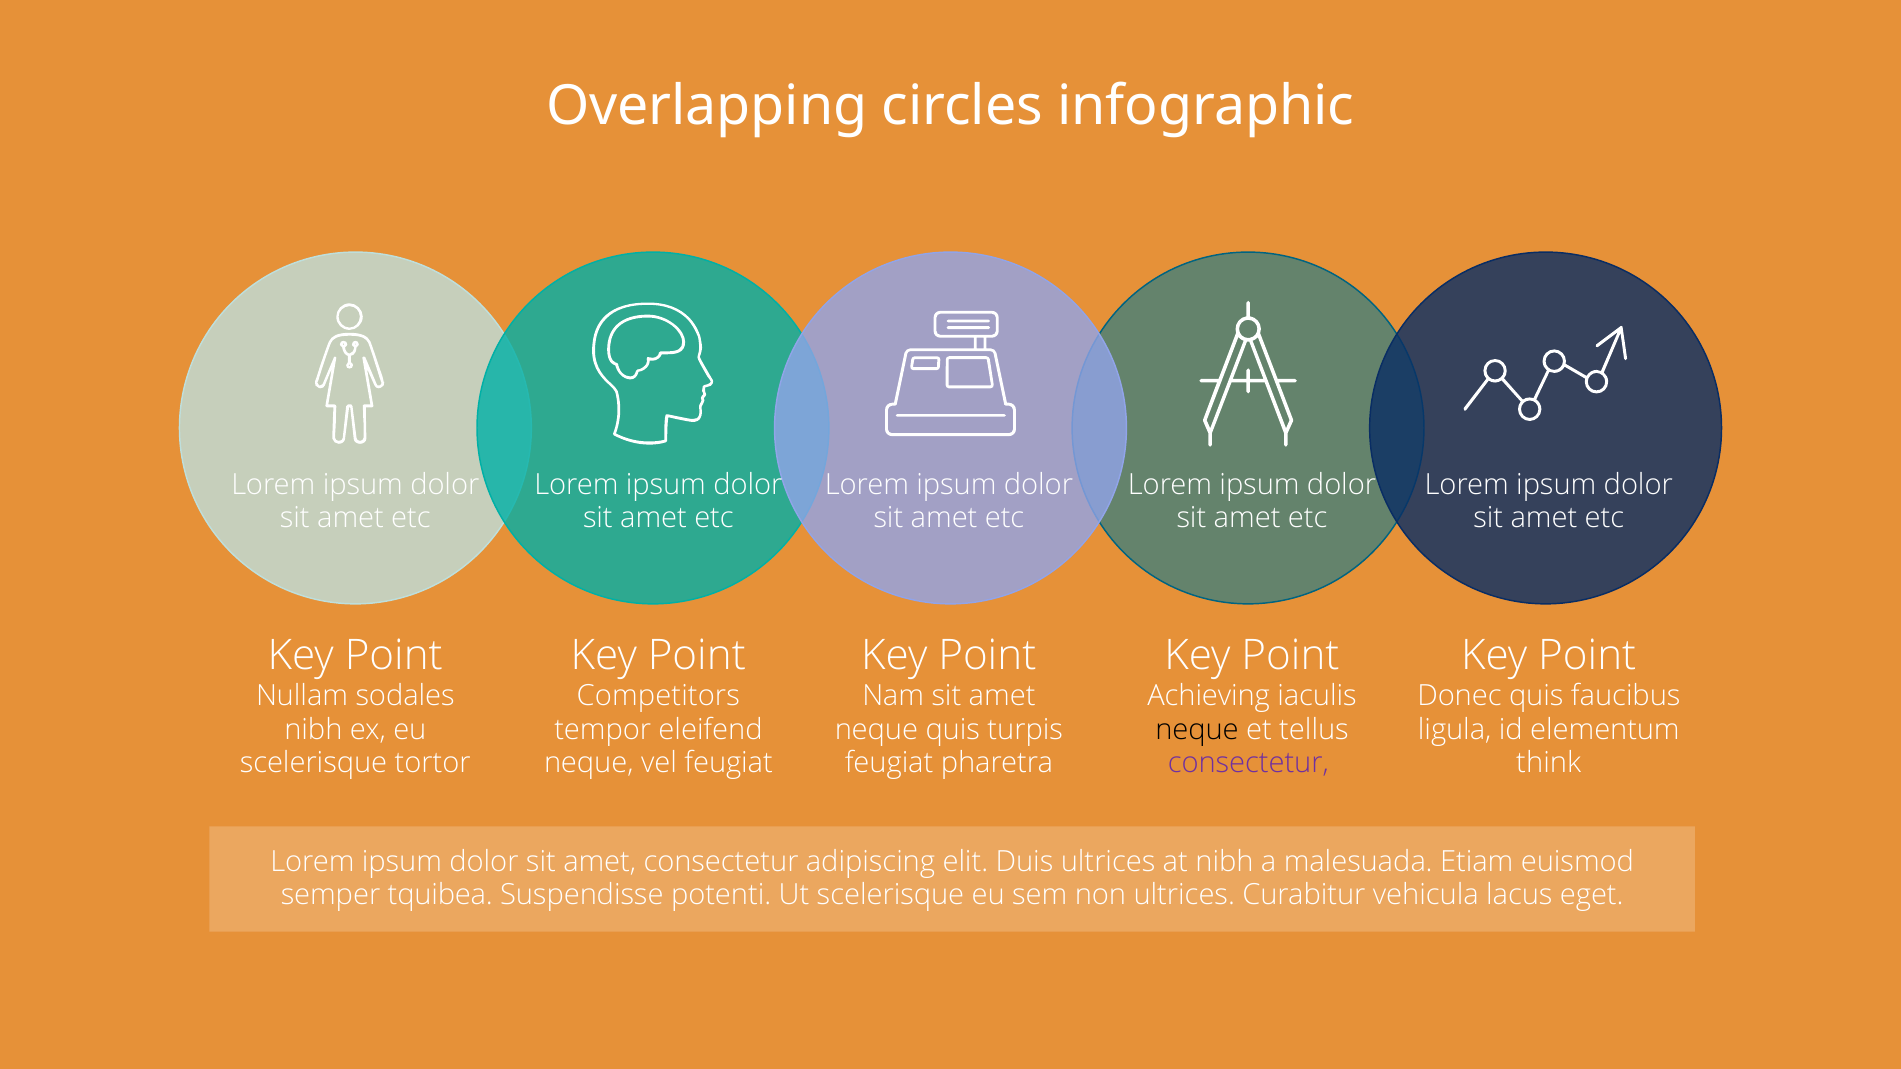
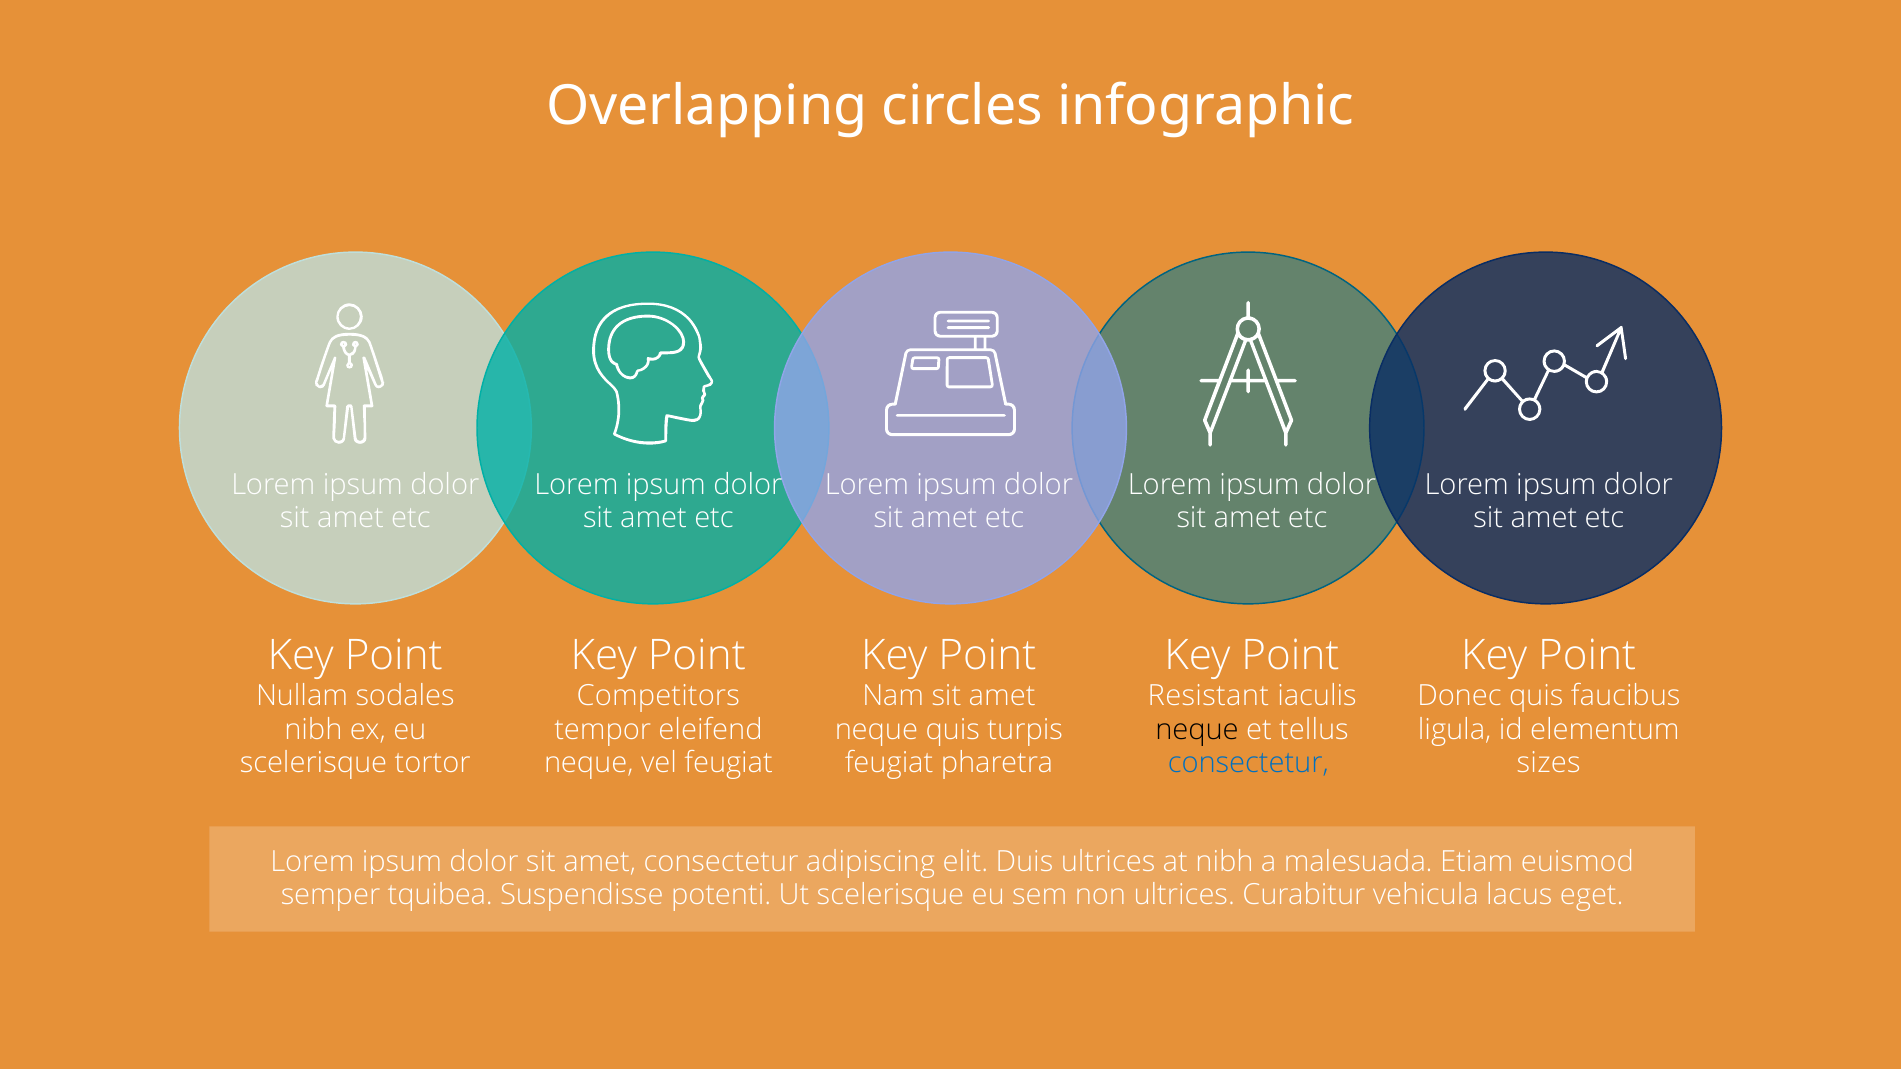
Achieving: Achieving -> Resistant
consectetur at (1248, 763) colour: purple -> blue
think: think -> sizes
